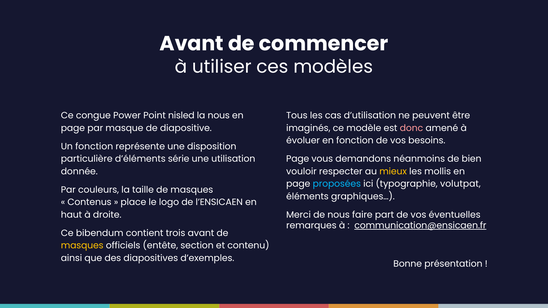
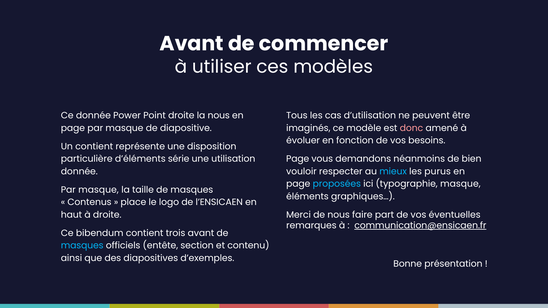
Ce congue: congue -> donnée
Point nisled: nisled -> droite
Un fonction: fonction -> contient
mieux colour: yellow -> light blue
mollis: mollis -> purus
typographie volutpat: volutpat -> masque
couleurs at (99, 190): couleurs -> masque
masques at (82, 246) colour: yellow -> light blue
